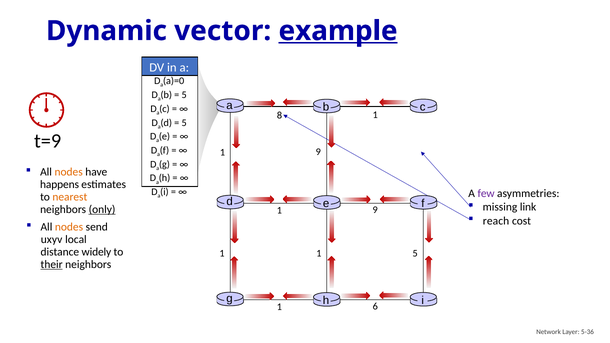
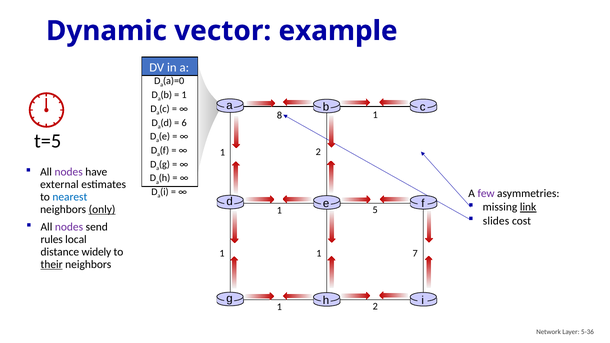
example underline: present -> none
5 at (184, 95): 5 -> 1
5 at (184, 123): 5 -> 6
t=9: t=9 -> t=5
9 at (318, 152): 9 -> 2
nodes at (69, 172) colour: orange -> purple
happens: happens -> external
nearest colour: orange -> blue
link underline: none -> present
9 at (375, 210): 9 -> 5
reach: reach -> slides
nodes at (69, 227) colour: orange -> purple
uxyv: uxyv -> rules
1 5: 5 -> 7
6 at (375, 306): 6 -> 2
